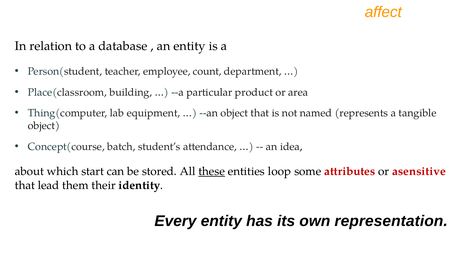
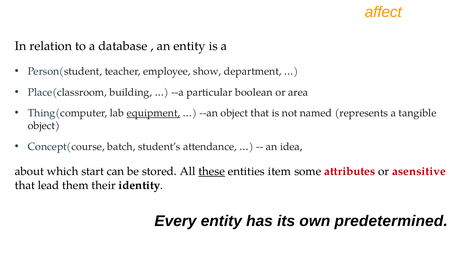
count: count -> show
product: product -> boolean
equipment underline: none -> present
loop: loop -> item
representation: representation -> predetermined
